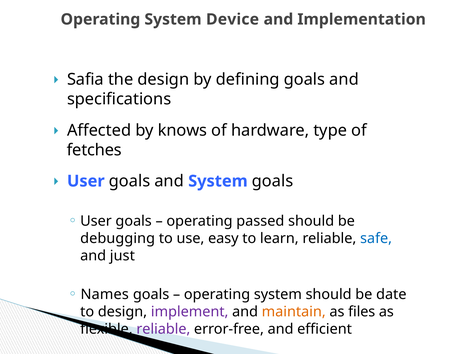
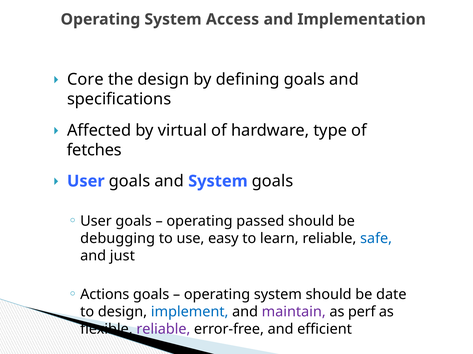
Device: Device -> Access
Safia: Safia -> Core
knows: knows -> virtual
Names: Names -> Actions
implement colour: purple -> blue
maintain colour: orange -> purple
files: files -> perf
